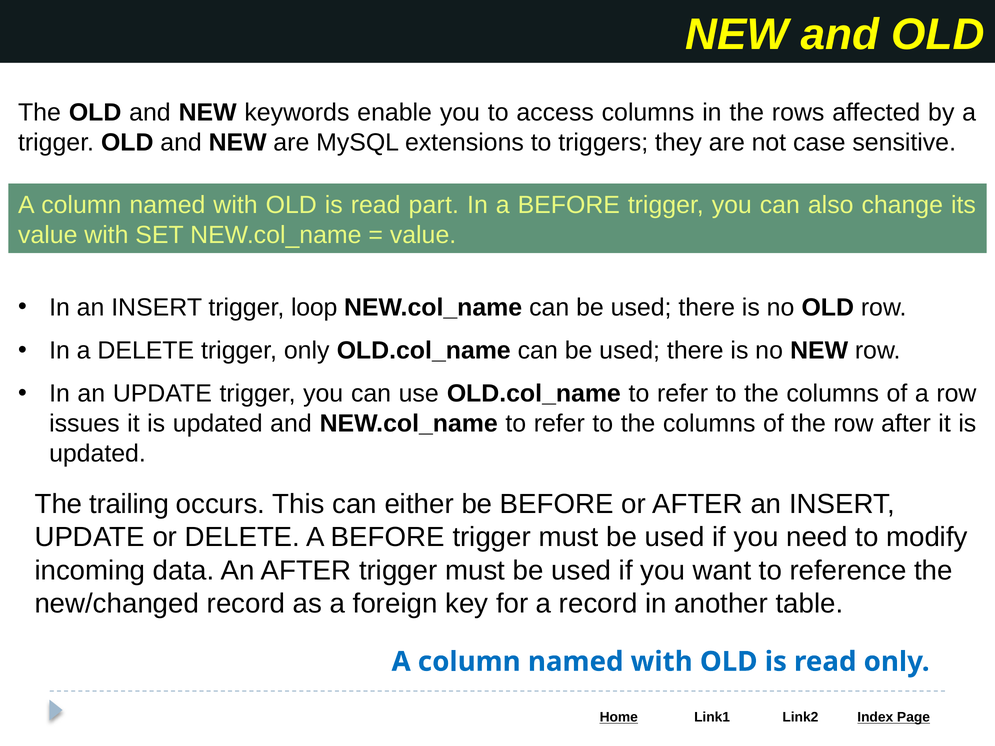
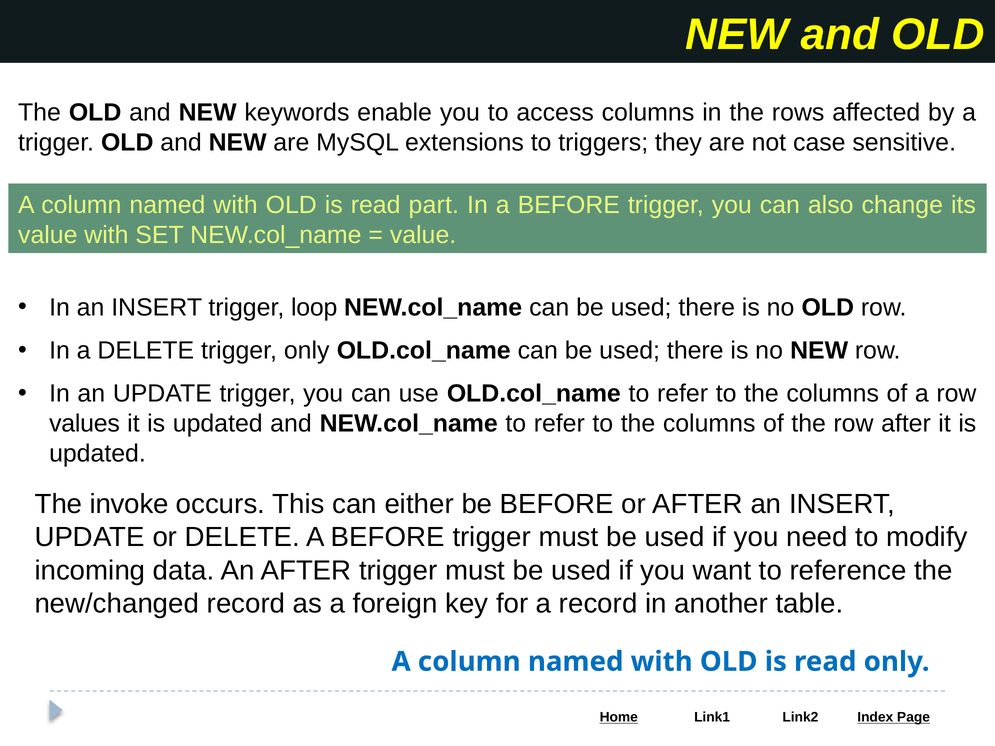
issues: issues -> values
trailing: trailing -> invoke
